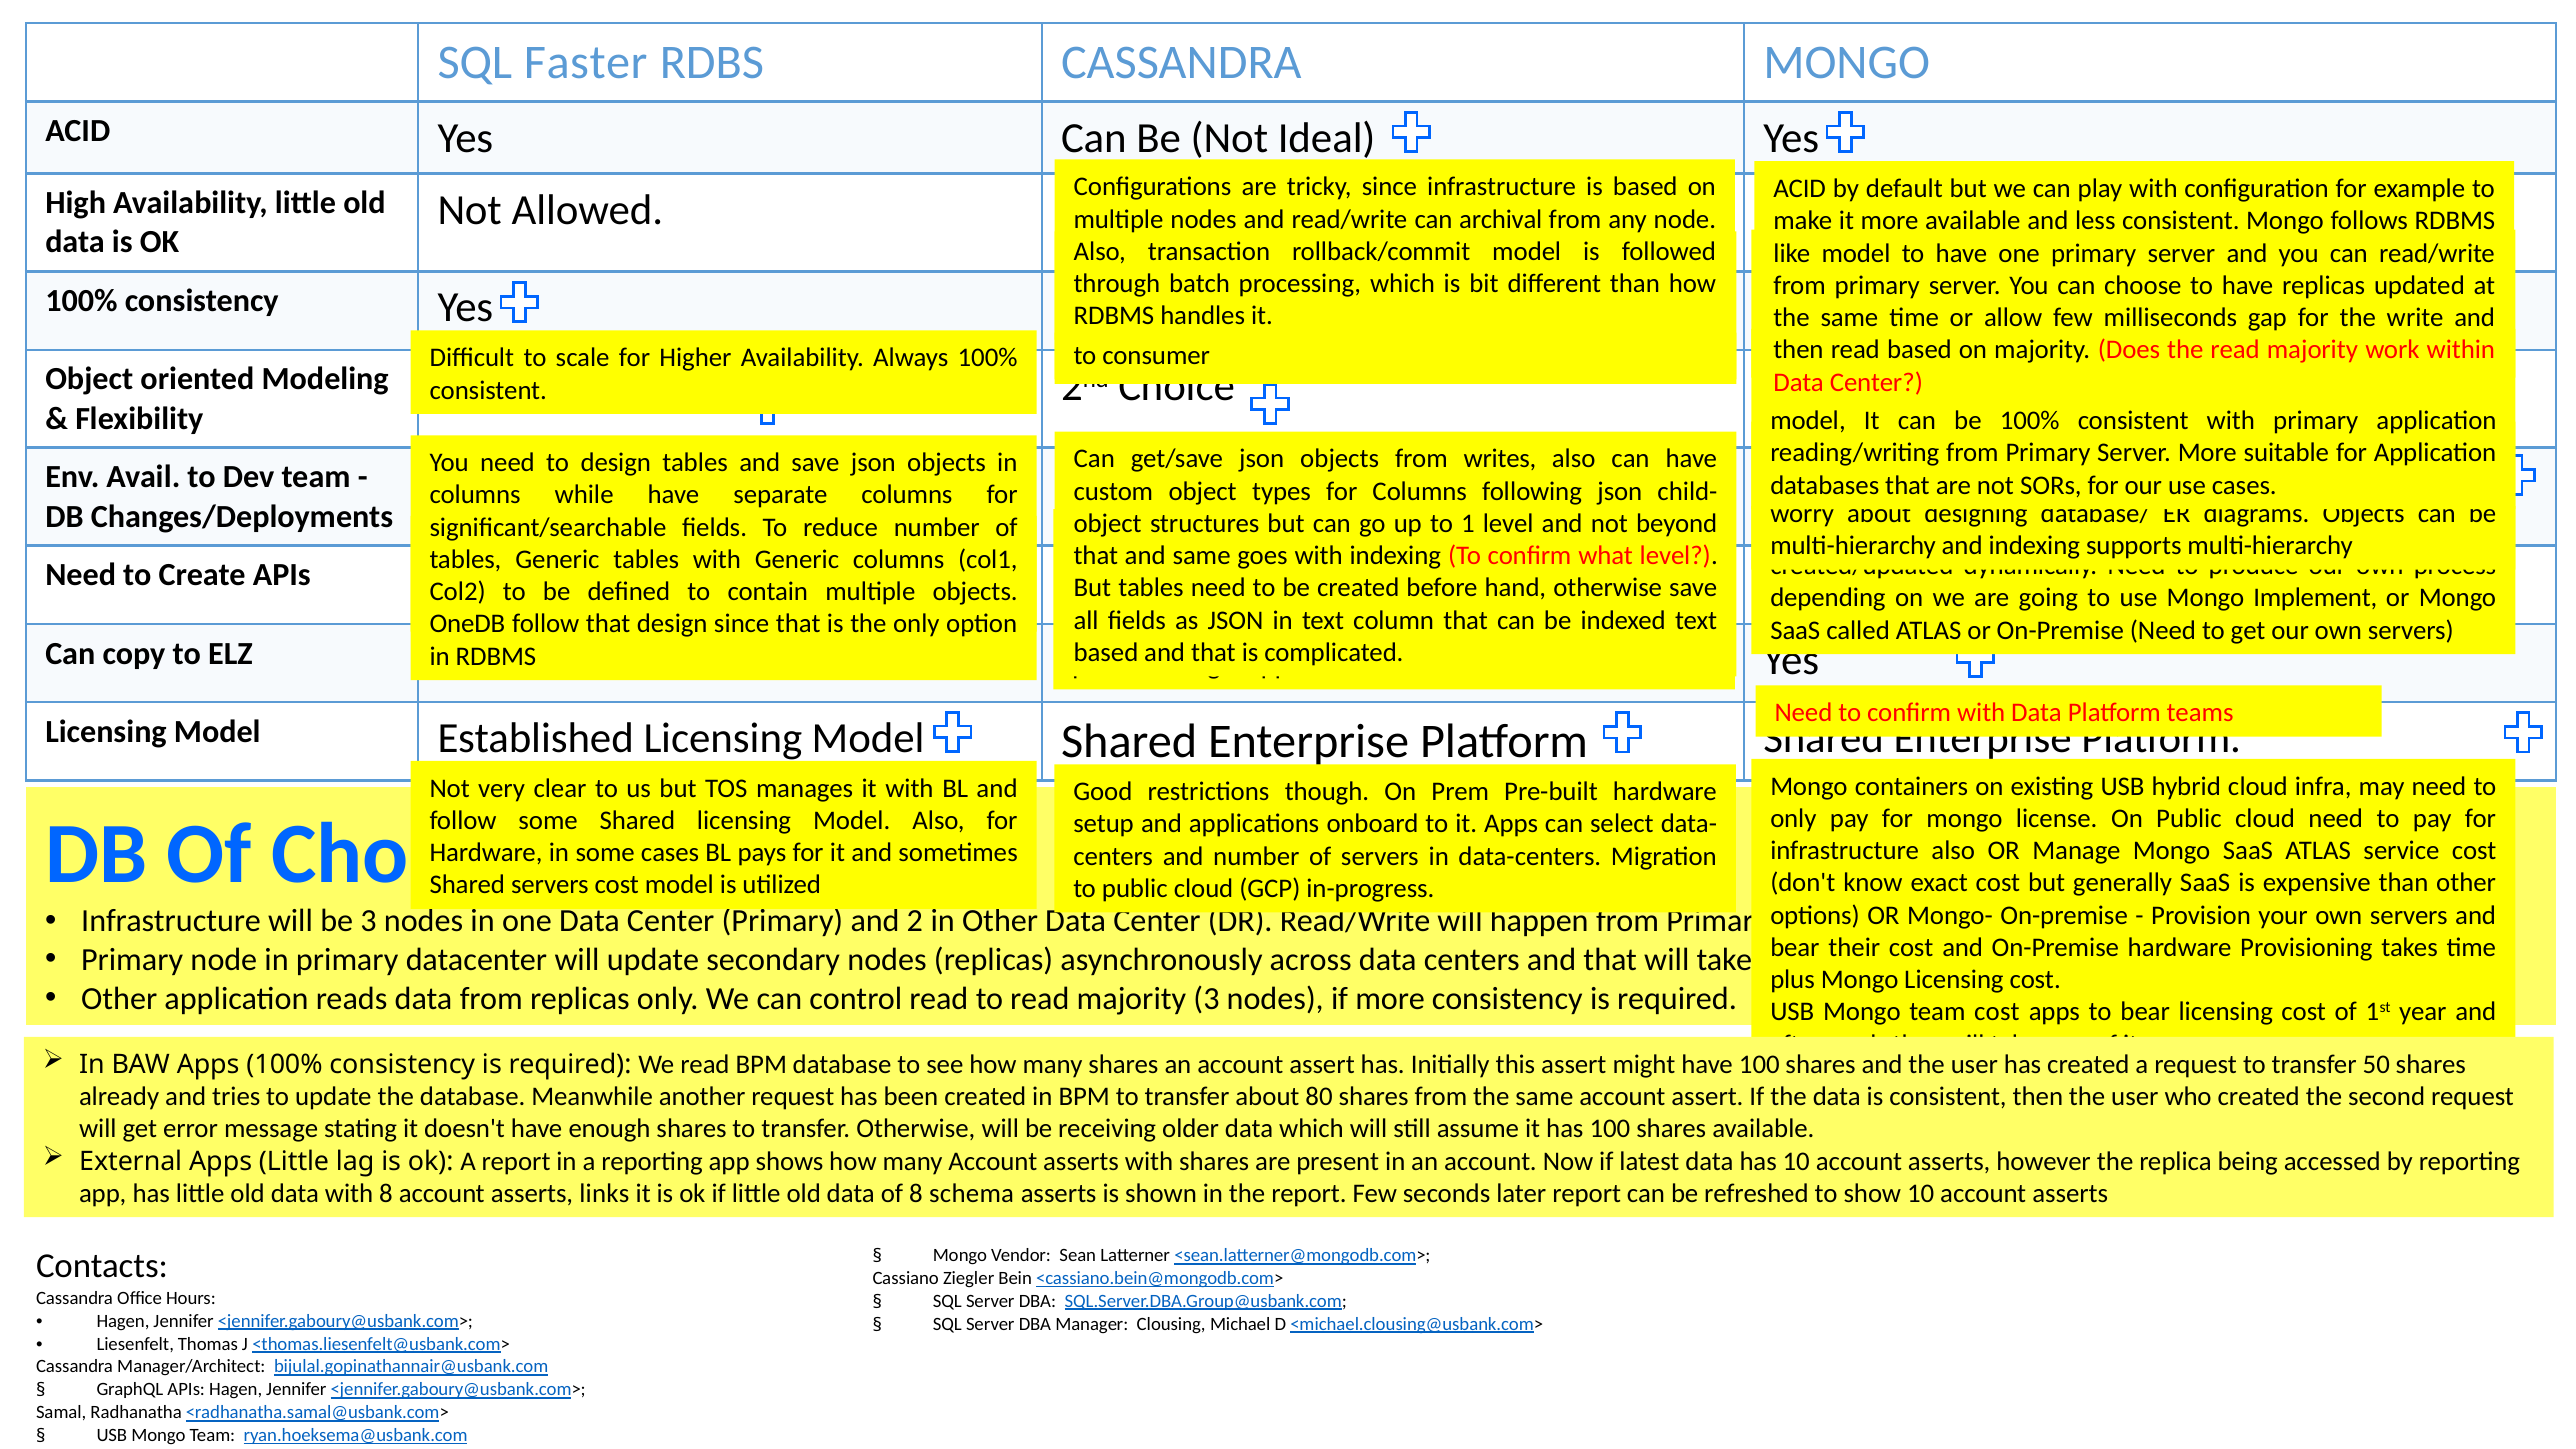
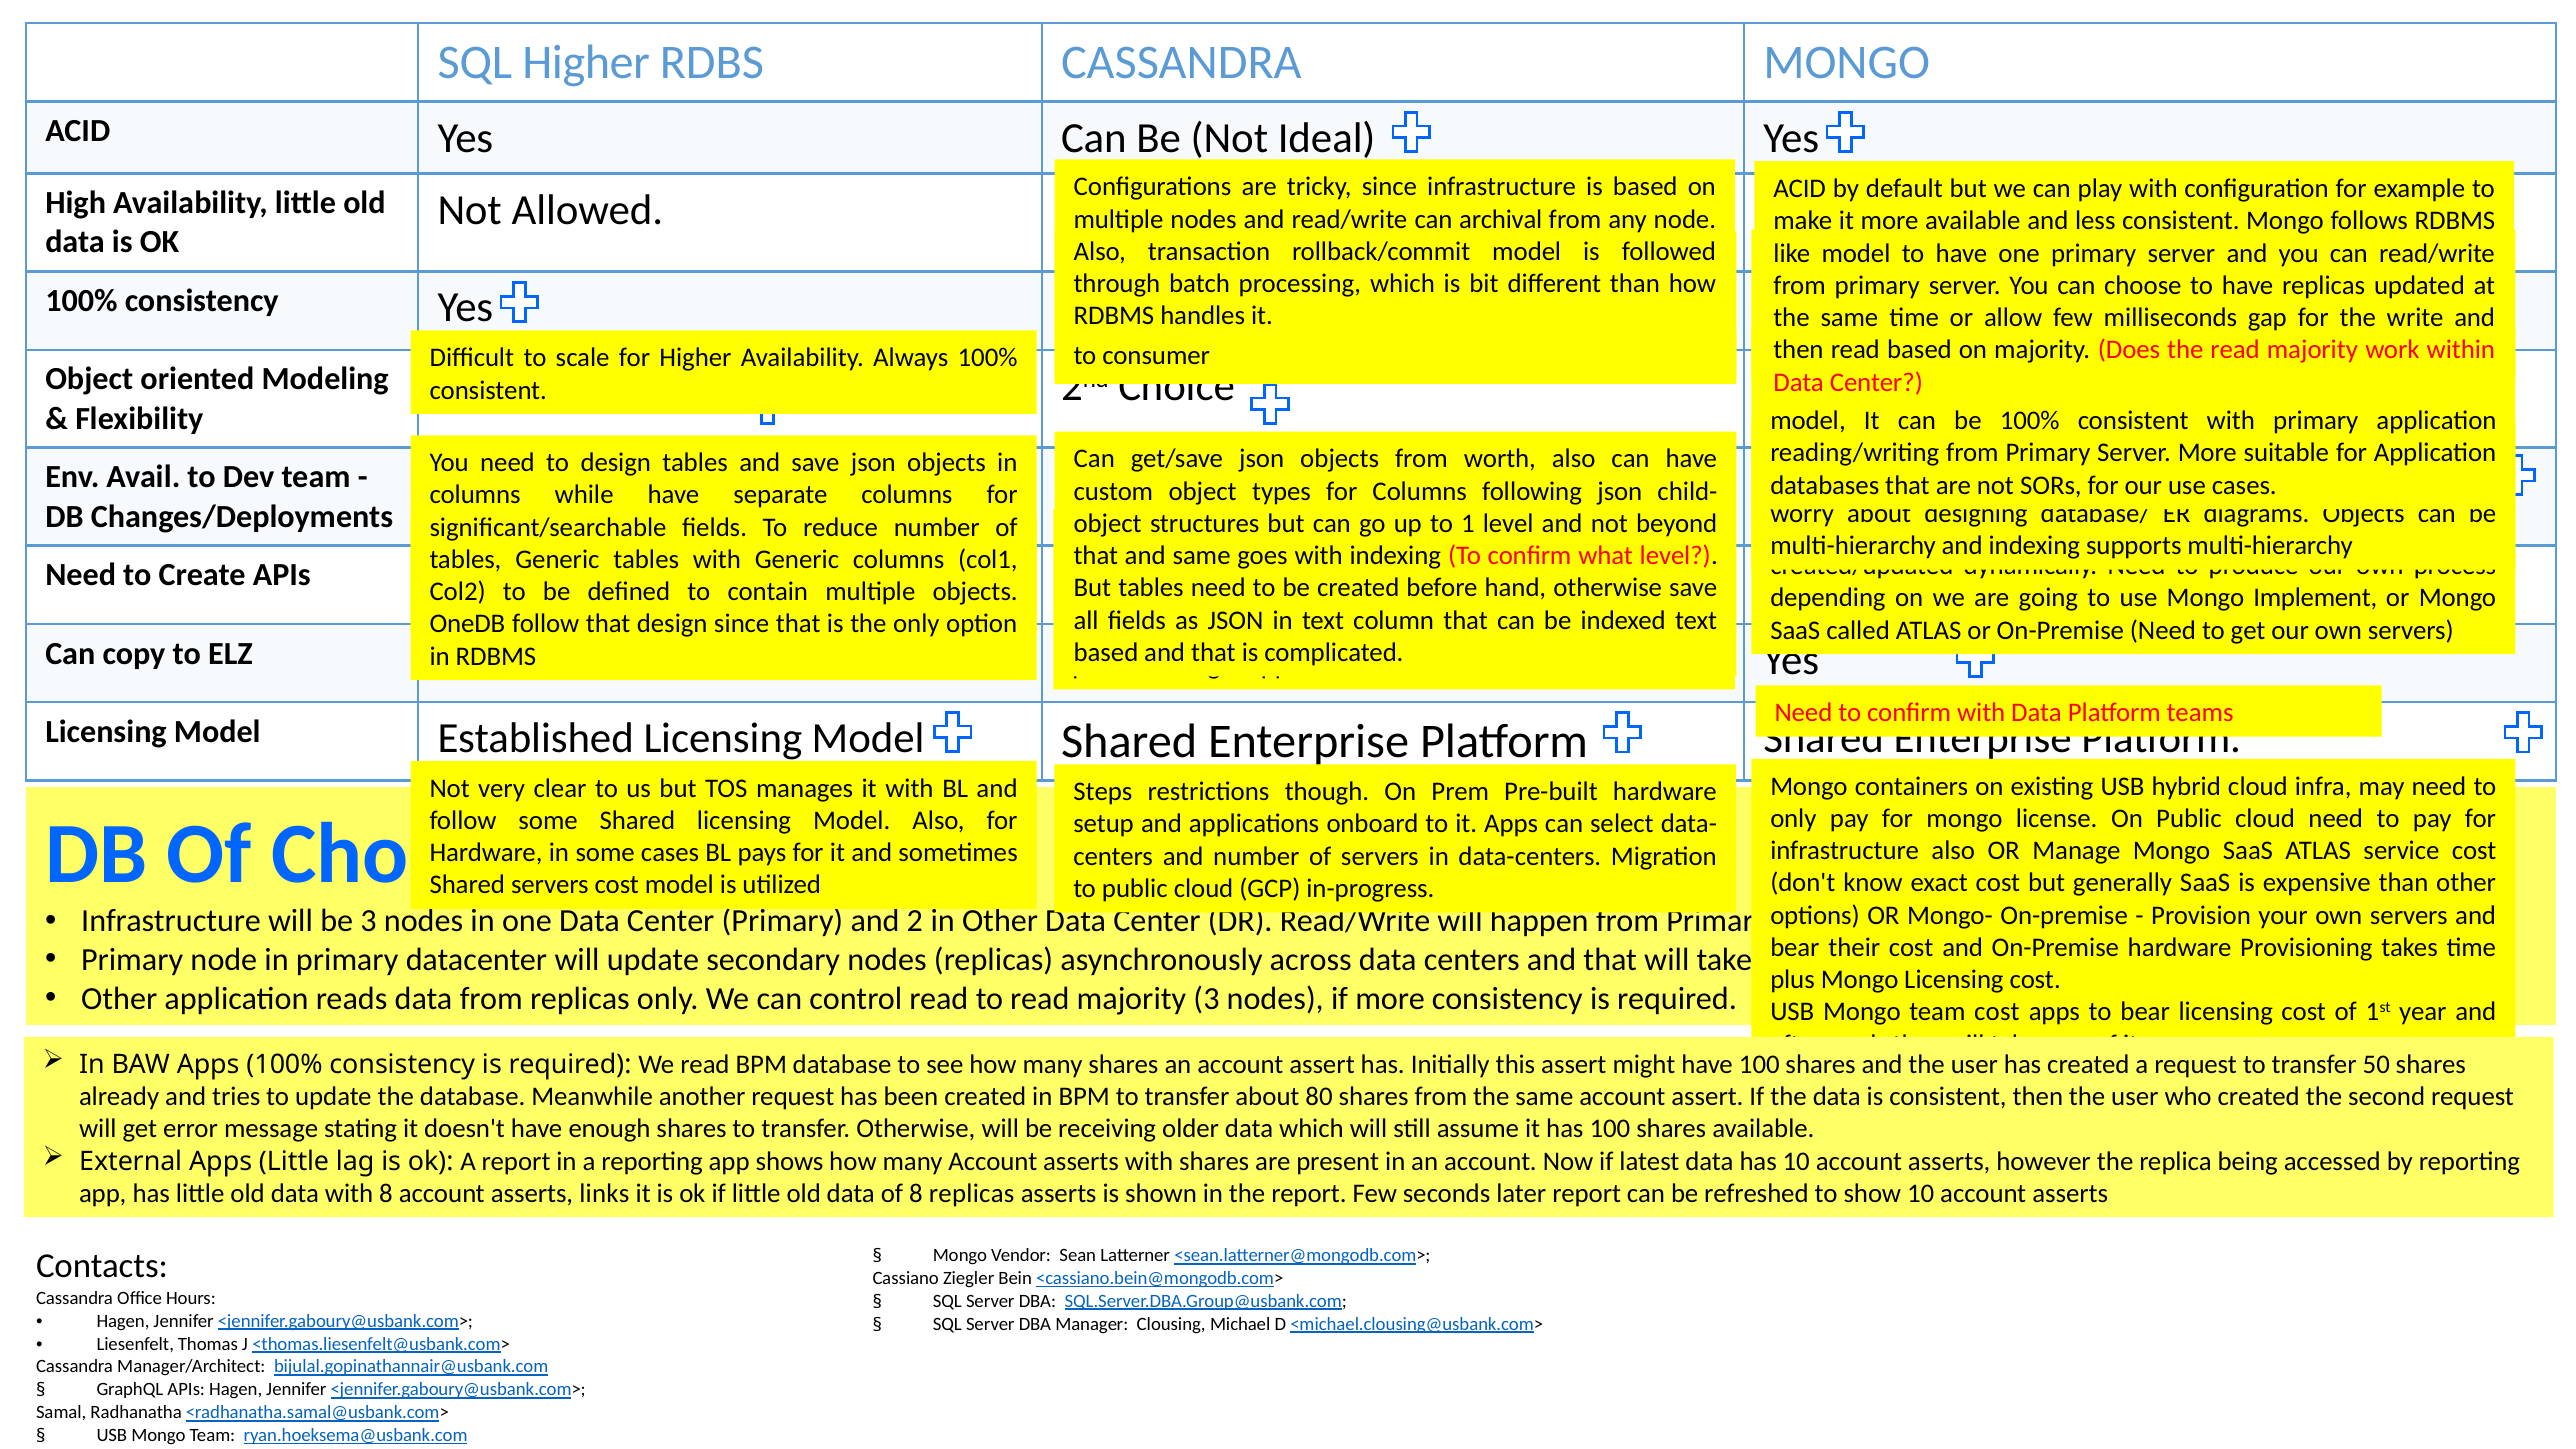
SQL Faster: Faster -> Higher
writes: writes -> worth
Good: Good -> Steps
8 schema: schema -> replicas
